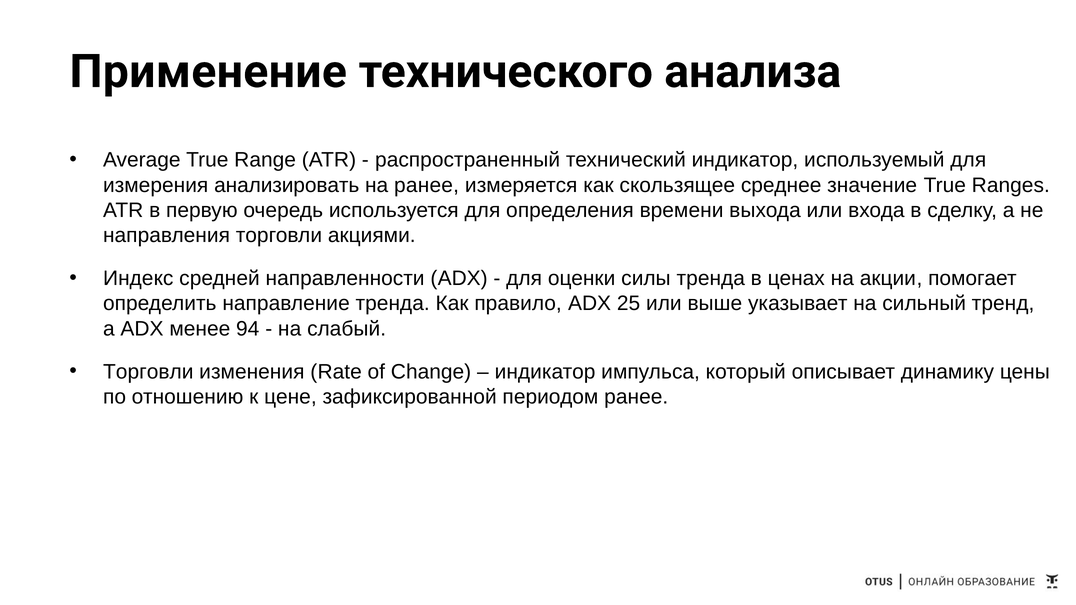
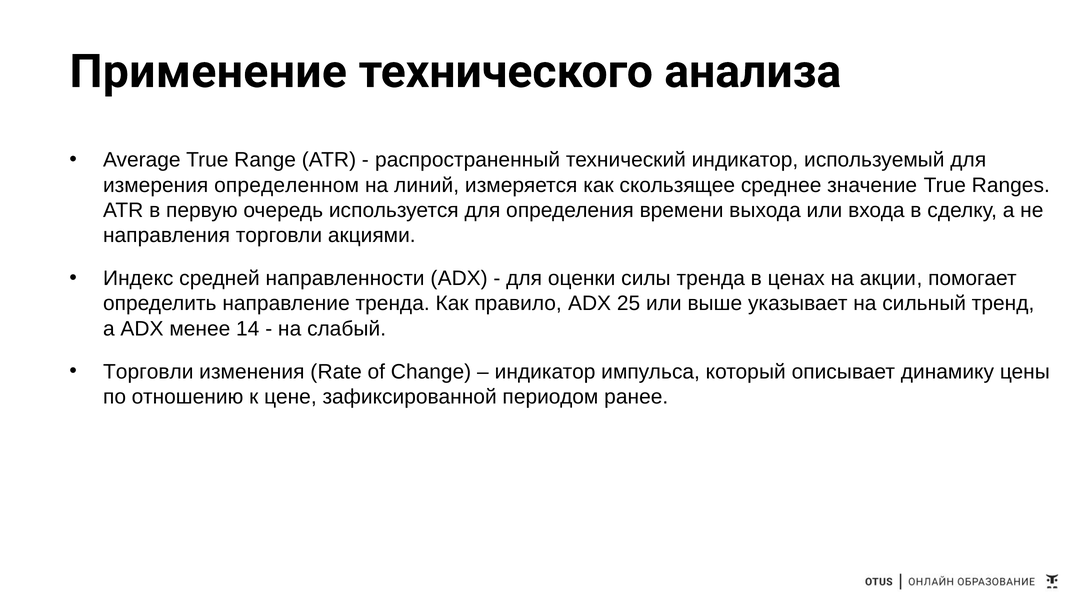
анализировать: анализировать -> определенном
на ранее: ранее -> линий
94: 94 -> 14
